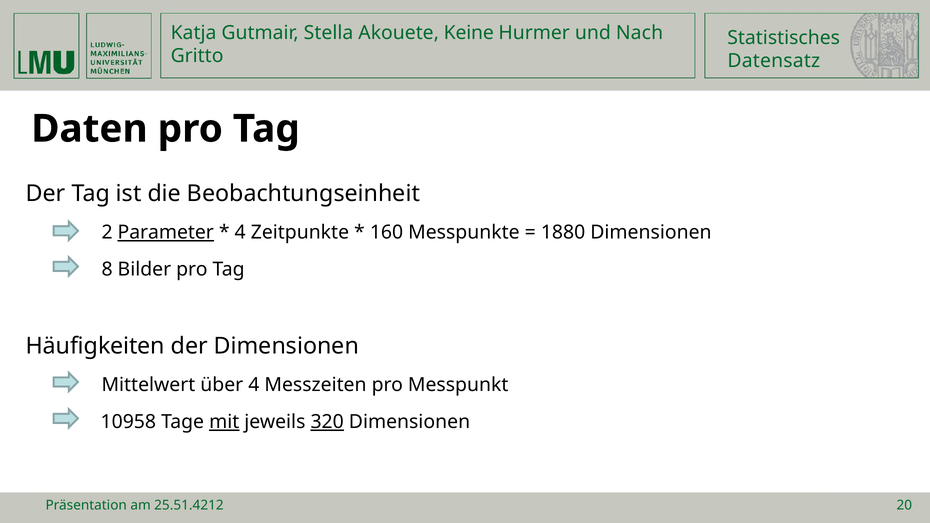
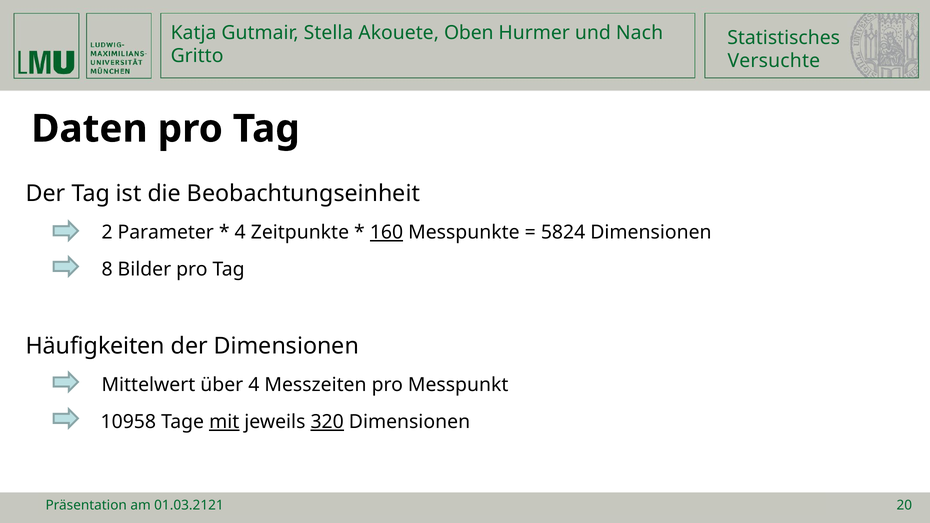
Keine: Keine -> Oben
Datensatz: Datensatz -> Versuchte
Parameter underline: present -> none
160 underline: none -> present
1880: 1880 -> 5824
25.51.4212: 25.51.4212 -> 01.03.2121
